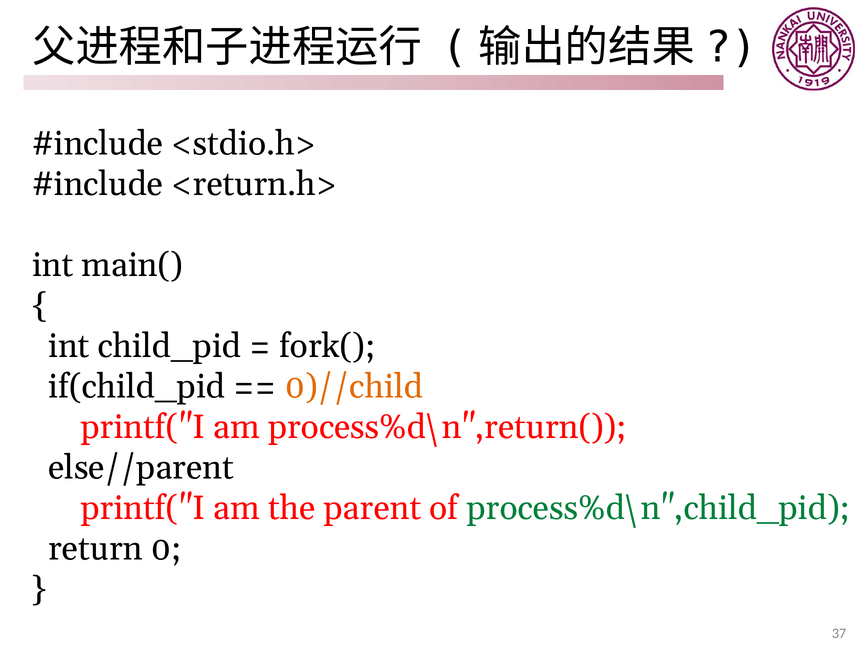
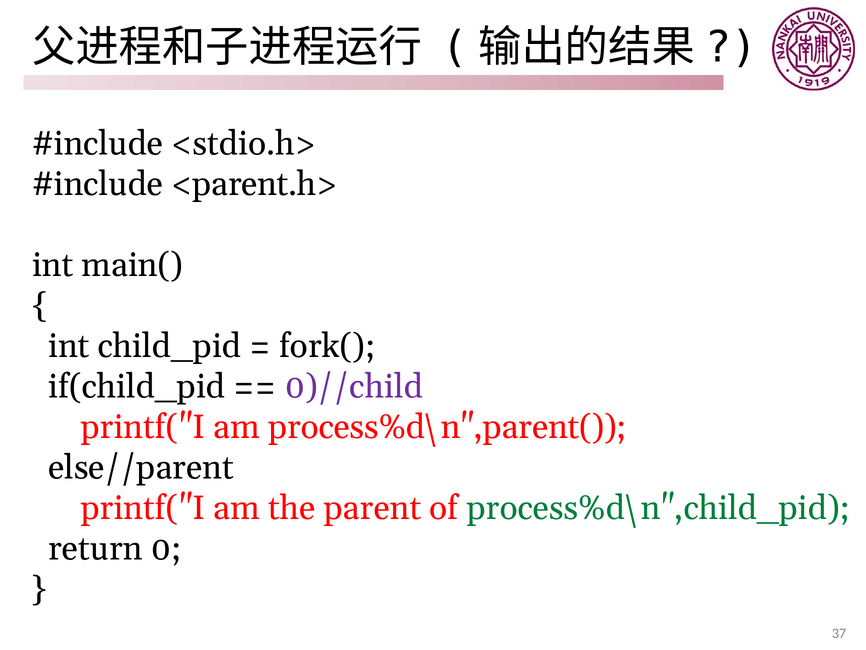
<return.h>: <return.h> -> <parent.h>
0)//child colour: orange -> purple
process%d\n",return(: process%d\n",return( -> process%d\n",parent(
